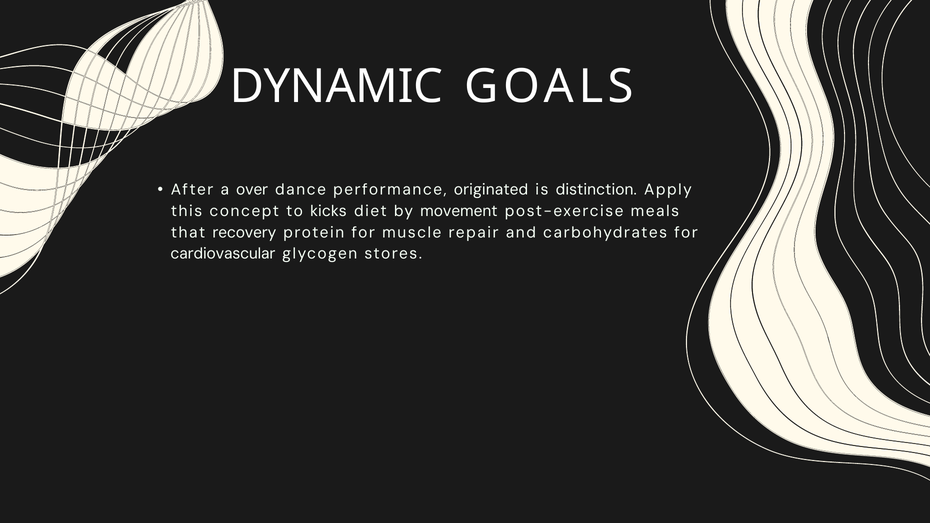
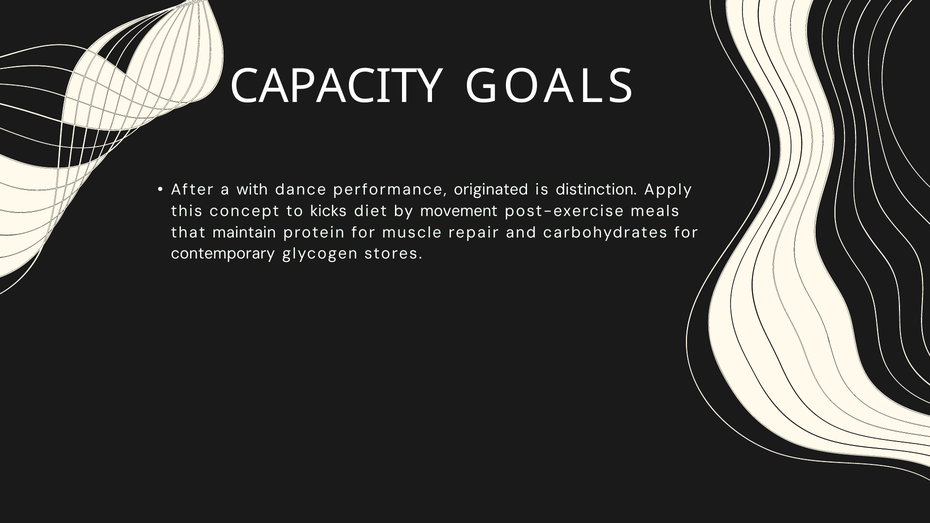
DYNAMIC: DYNAMIC -> CAPACITY
over: over -> with
recovery: recovery -> maintain
cardiovascular: cardiovascular -> contemporary
